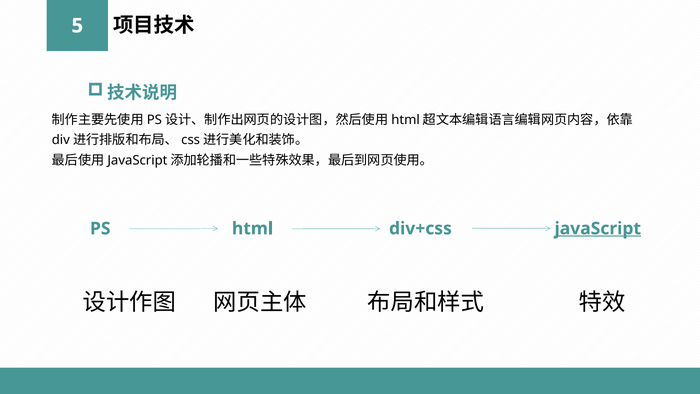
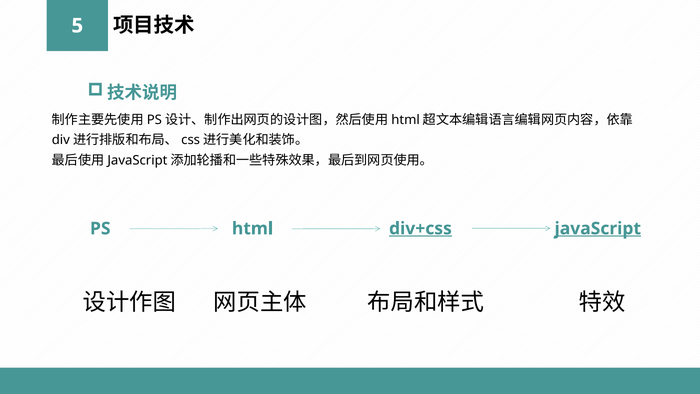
div+css underline: none -> present
